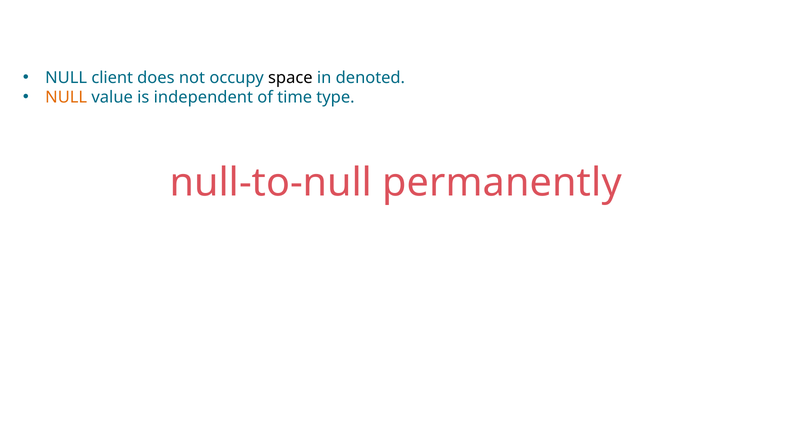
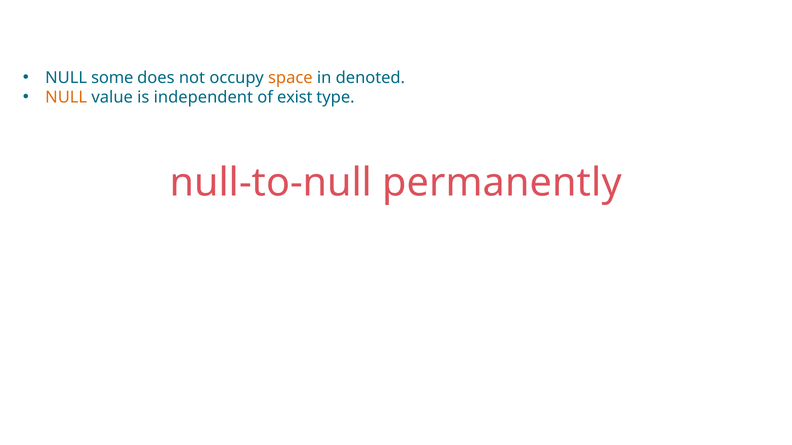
client: client -> some
space colour: black -> orange
time: time -> exist
